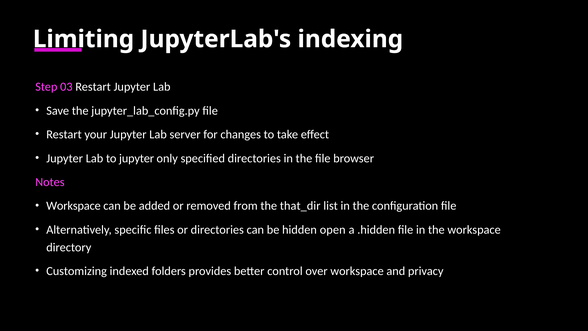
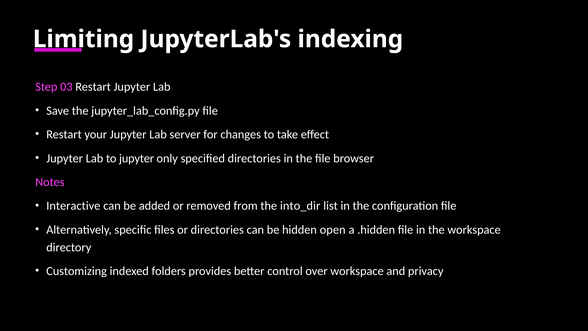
Workspace at (73, 206): Workspace -> Interactive
that_dir: that_dir -> into_dir
